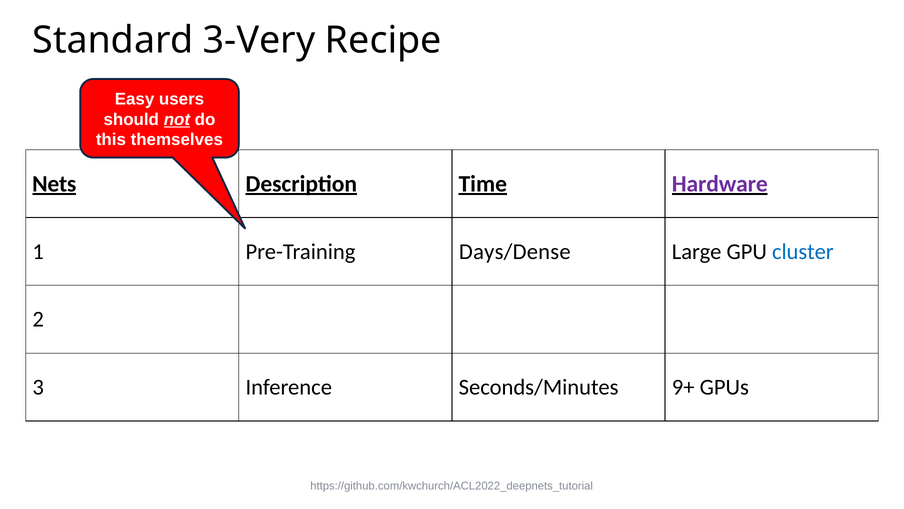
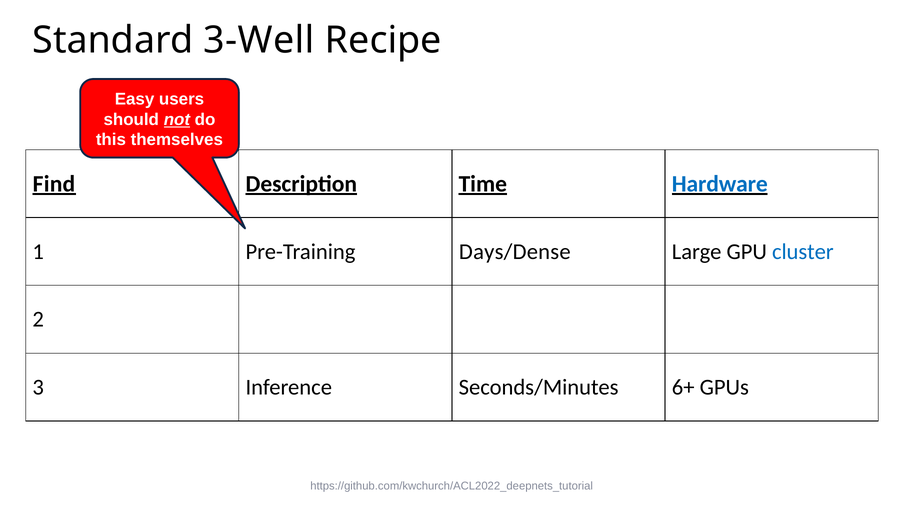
3-Very: 3-Very -> 3-Well
Nets: Nets -> Find
Hardware colour: purple -> blue
9+: 9+ -> 6+
